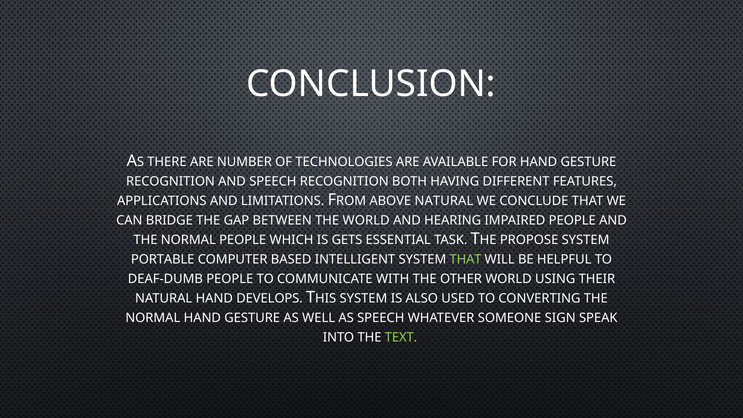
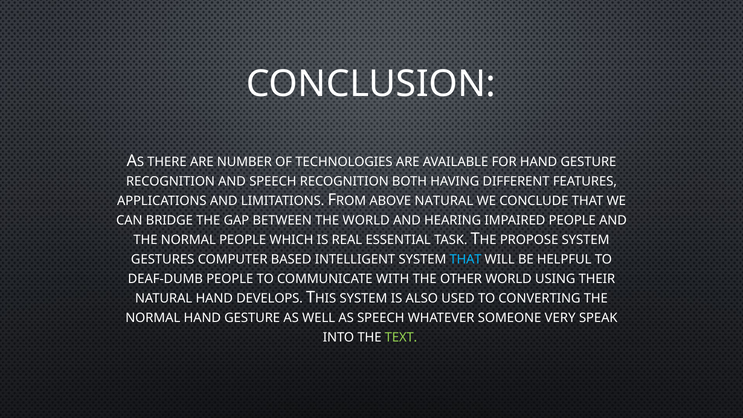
GETS: GETS -> REAL
PORTABLE: PORTABLE -> GESTURES
THAT at (466, 259) colour: light green -> light blue
SIGN: SIGN -> VERY
